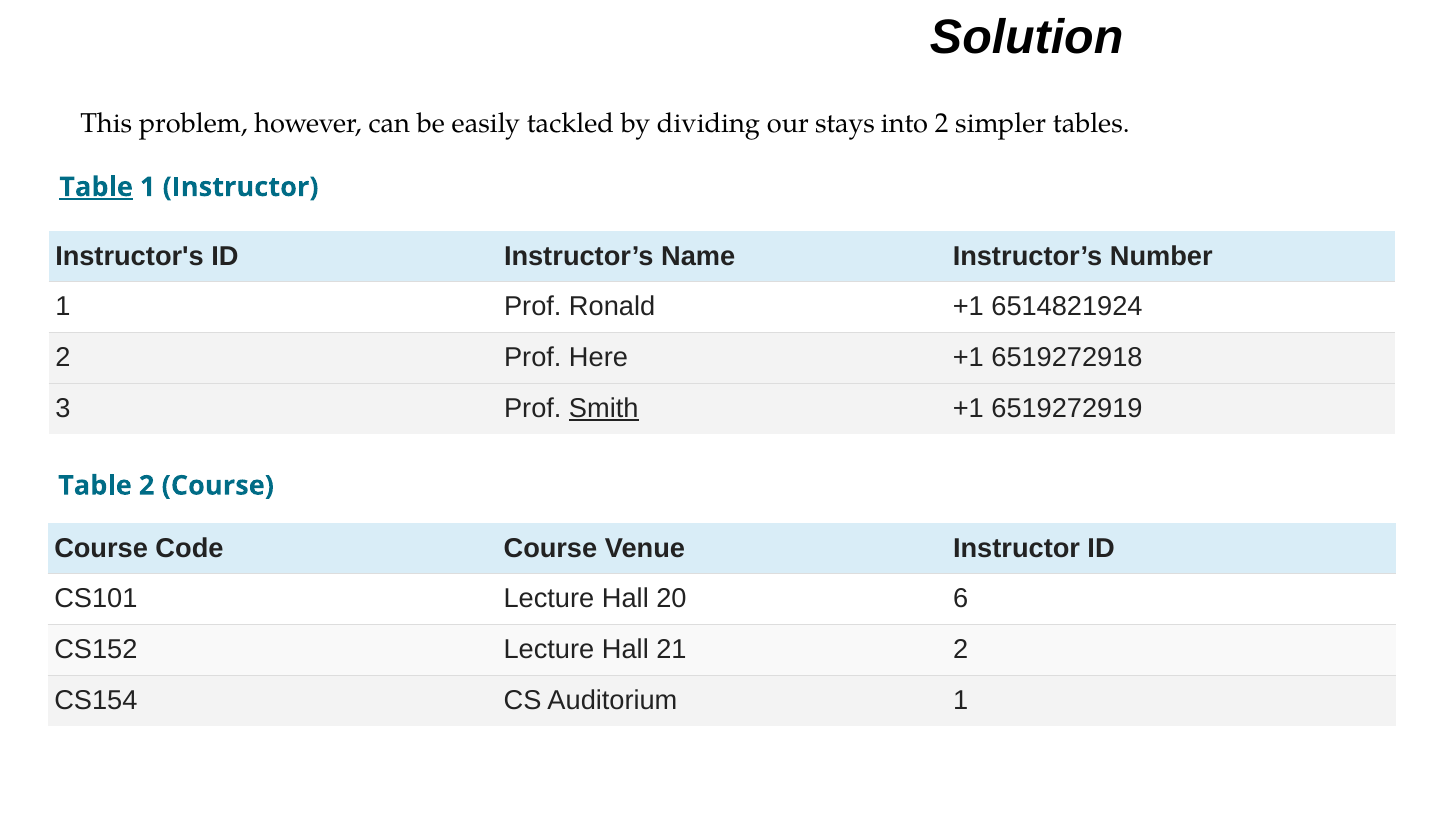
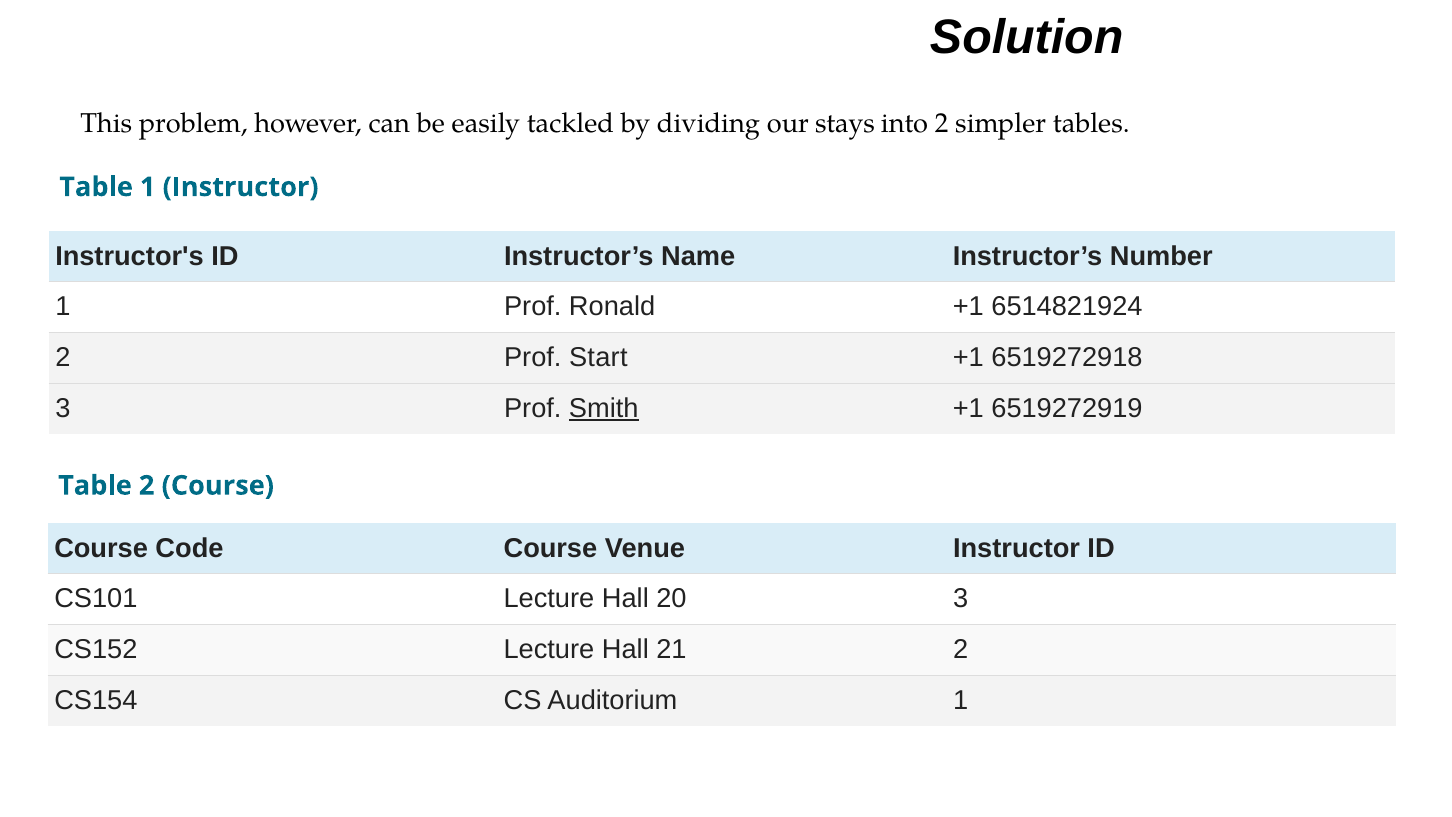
Table at (96, 187) underline: present -> none
Here: Here -> Start
20 6: 6 -> 3
